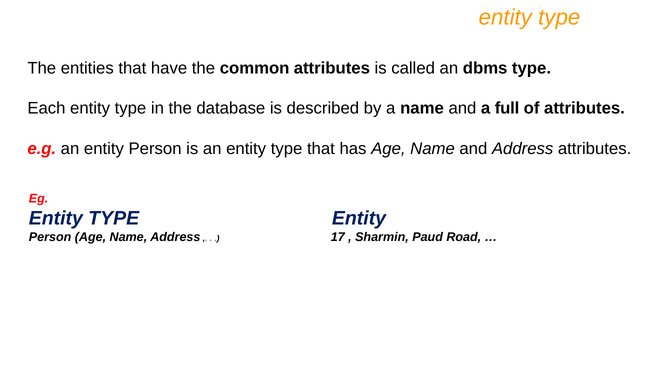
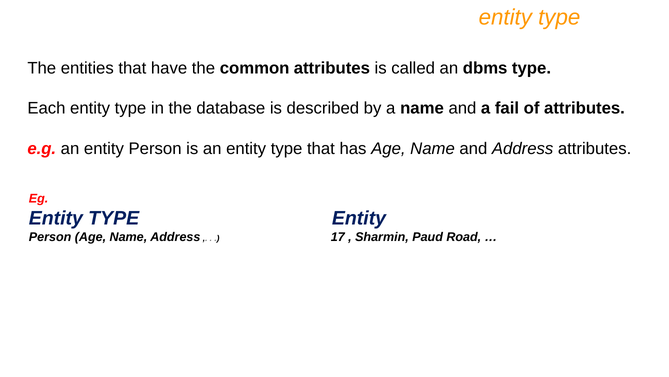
full: full -> fail
